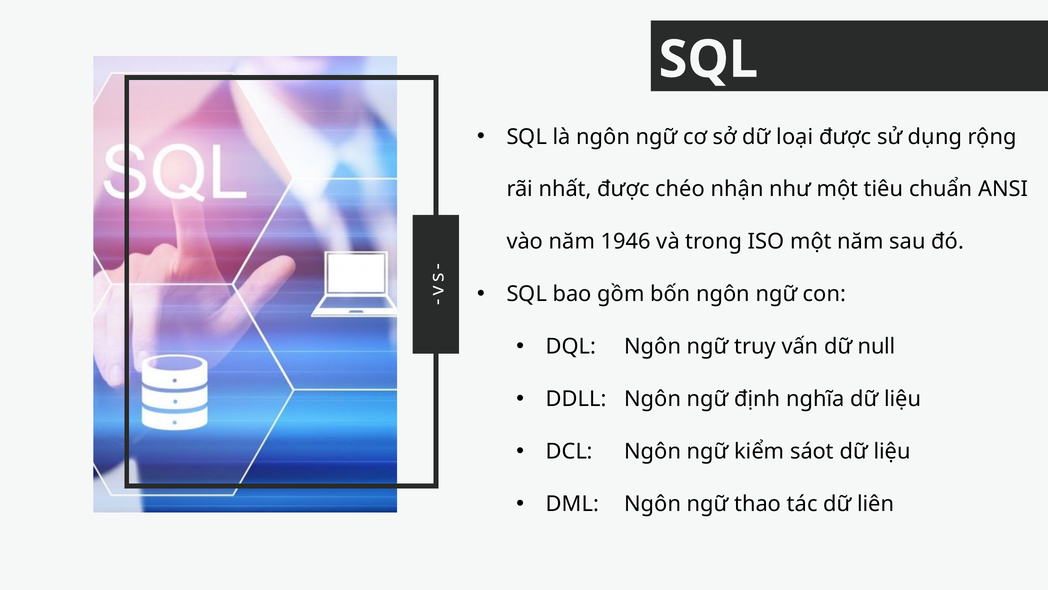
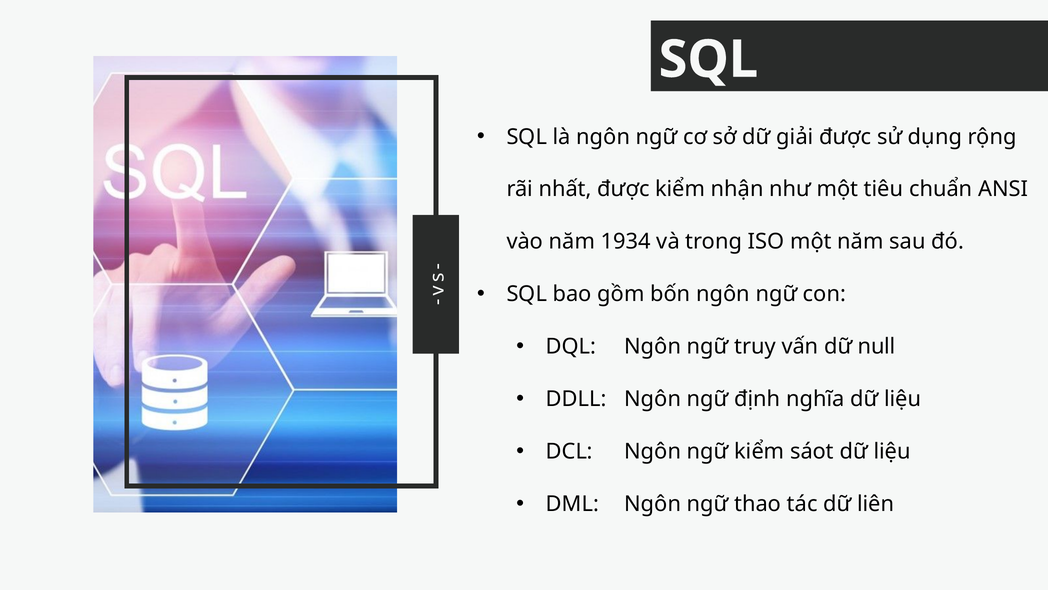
loại: loại -> giải
được chéo: chéo -> kiểm
1946: 1946 -> 1934
